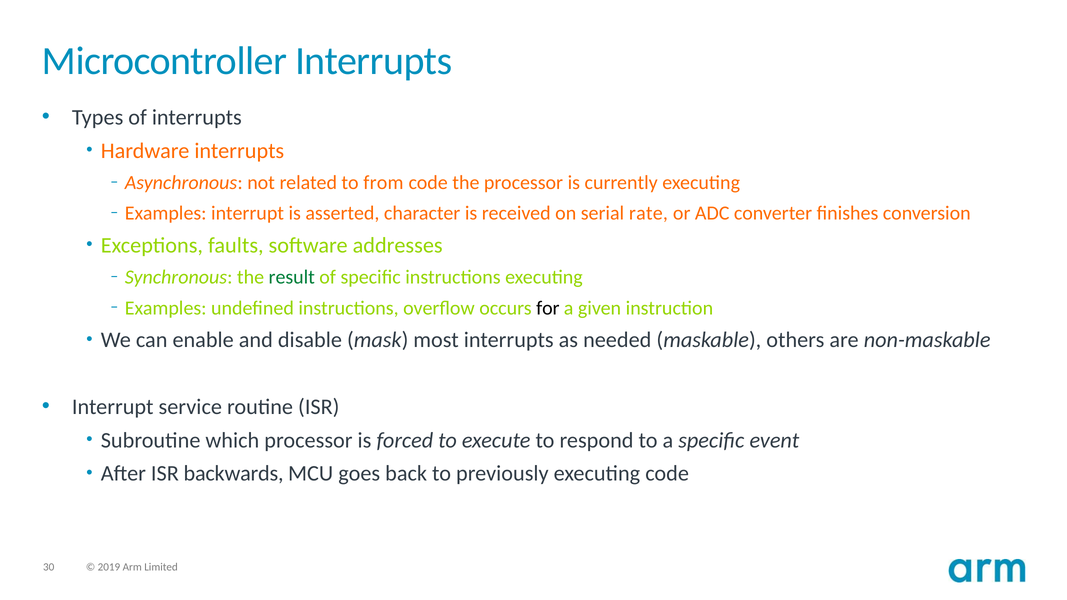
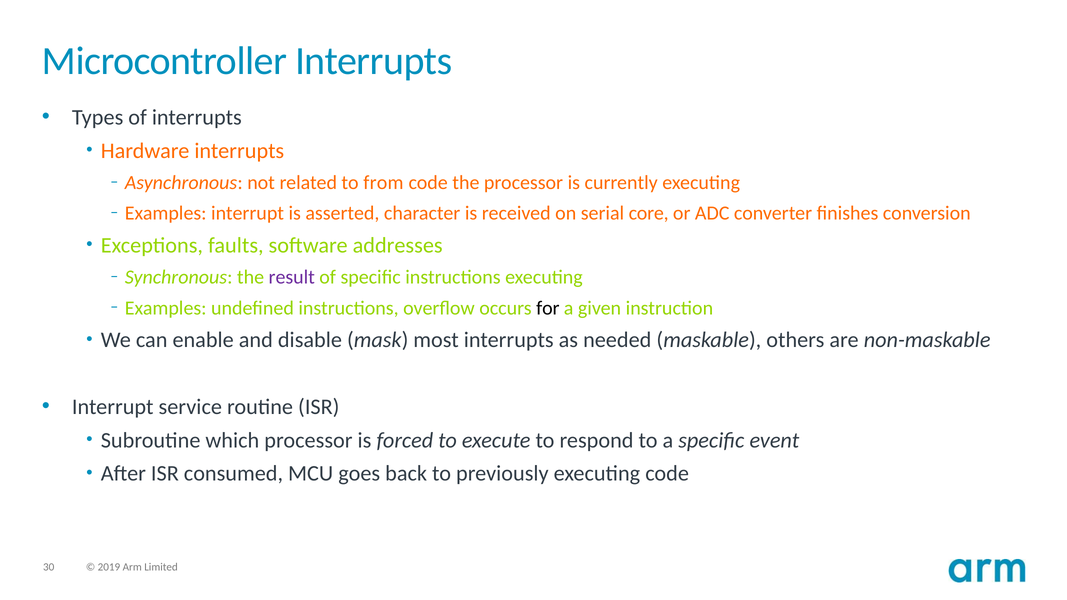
rate: rate -> core
result colour: green -> purple
backwards: backwards -> consumed
